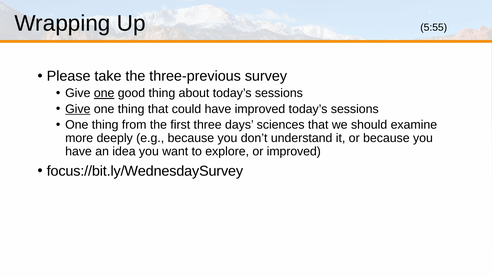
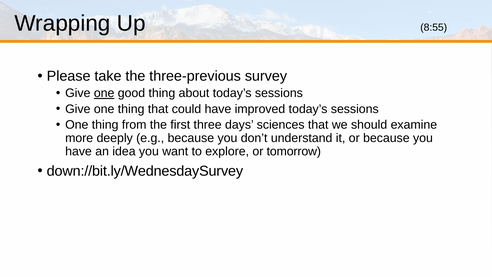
5:55: 5:55 -> 8:55
Give at (78, 109) underline: present -> none
or improved: improved -> tomorrow
focus://bit.ly/WednesdaySurvey: focus://bit.ly/WednesdaySurvey -> down://bit.ly/WednesdaySurvey
